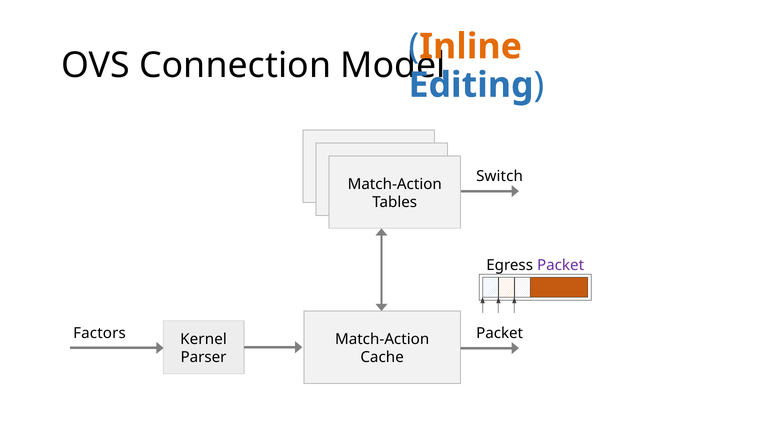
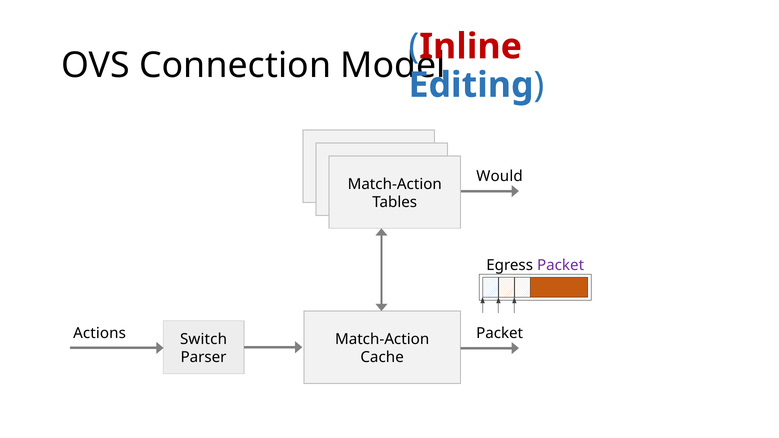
Inline colour: orange -> red
Switch: Switch -> Would
Factors: Factors -> Actions
Kernel: Kernel -> Switch
